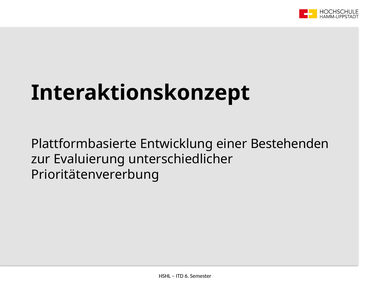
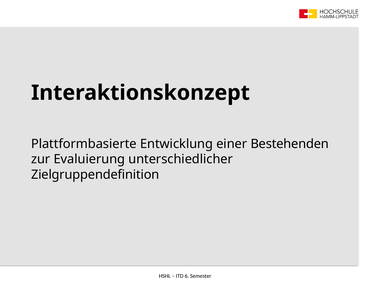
Prioritätenvererbung: Prioritätenvererbung -> Zielgruppendefinition
